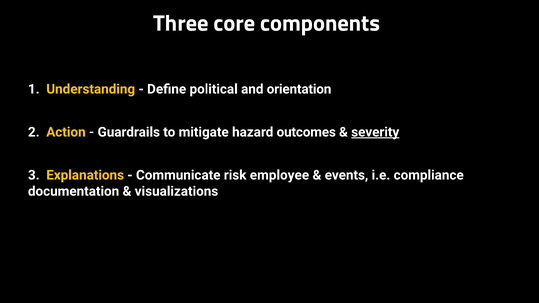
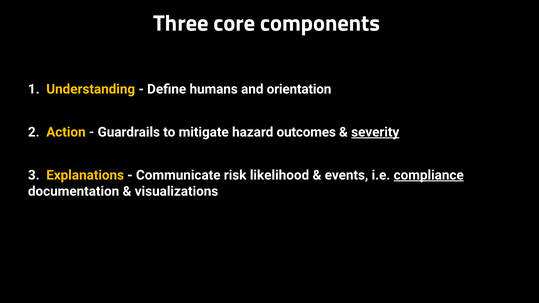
political: political -> humans
employee: employee -> likelihood
compliance underline: none -> present
